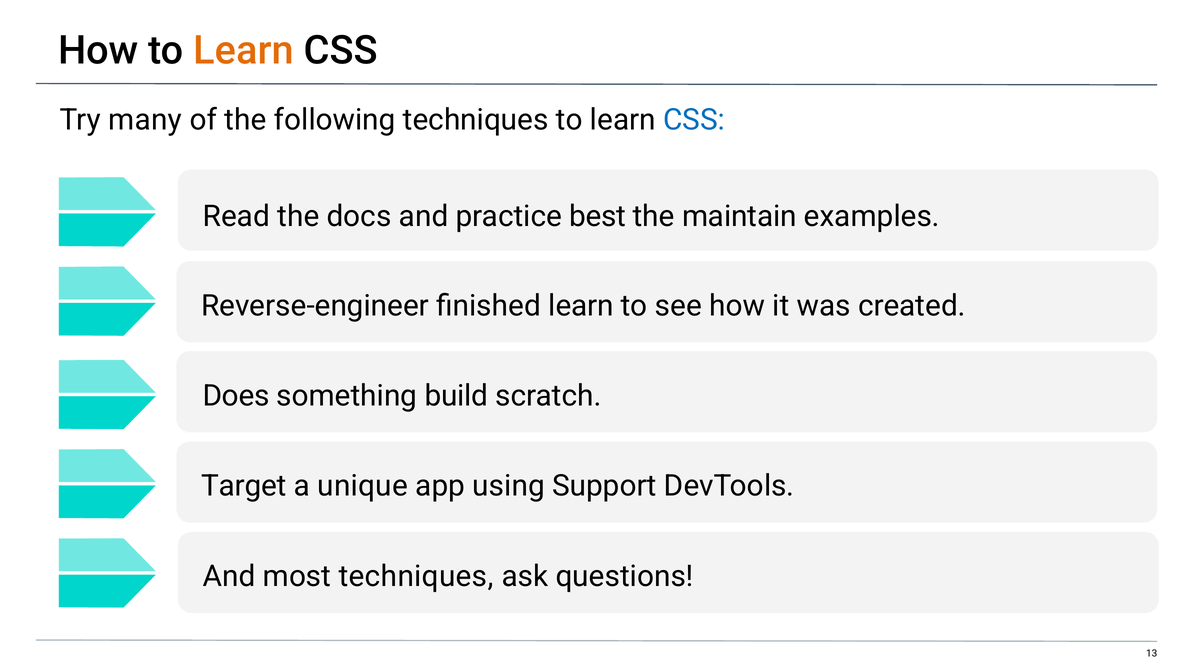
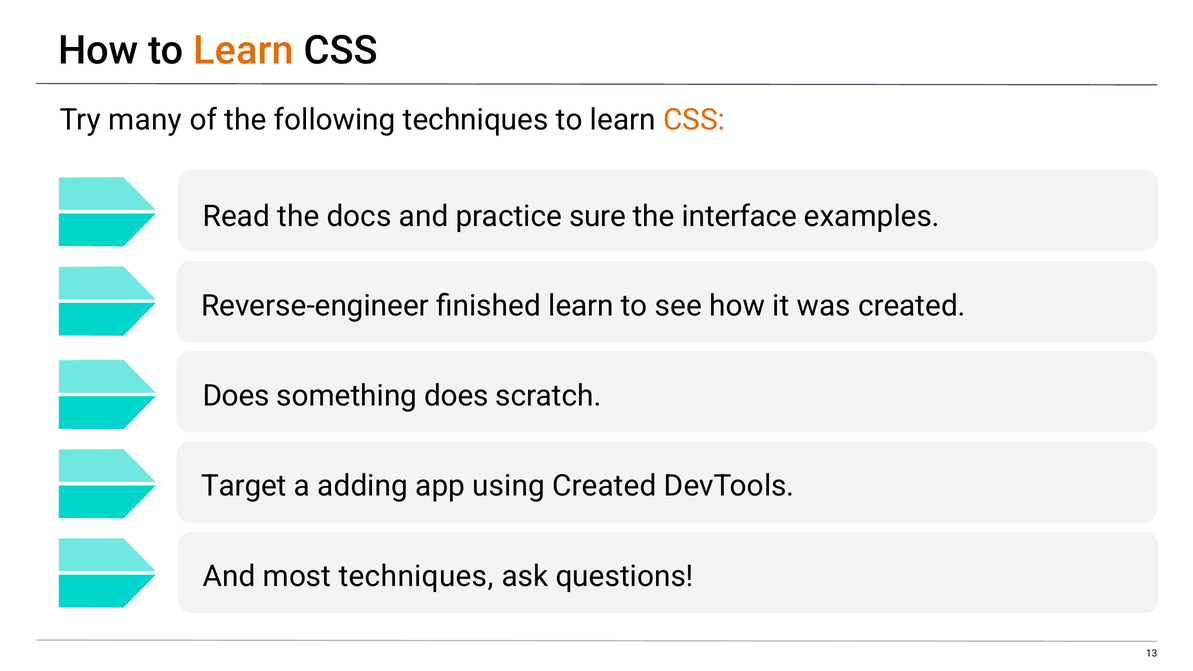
CSS at (694, 120) colour: blue -> orange
best: best -> sure
maintain: maintain -> interface
something build: build -> does
unique: unique -> adding
using Support: Support -> Created
